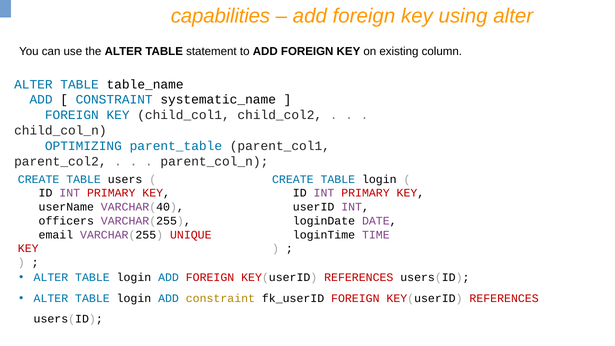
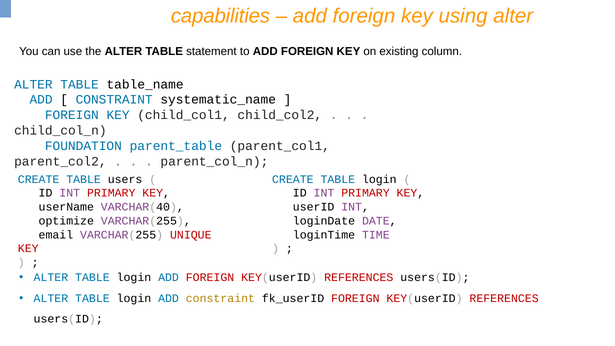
OPTIMIZING: OPTIMIZING -> FOUNDATION
officers: officers -> optimize
